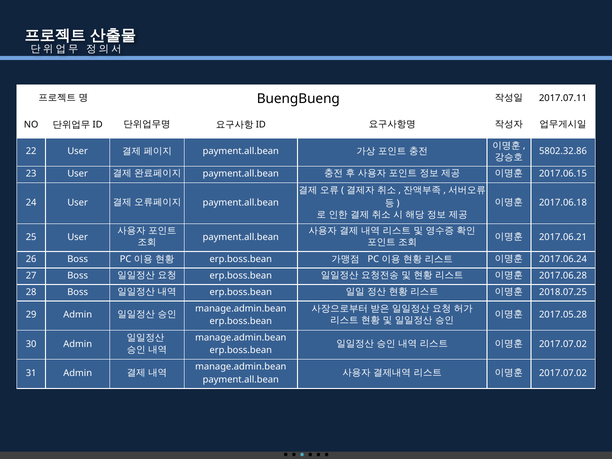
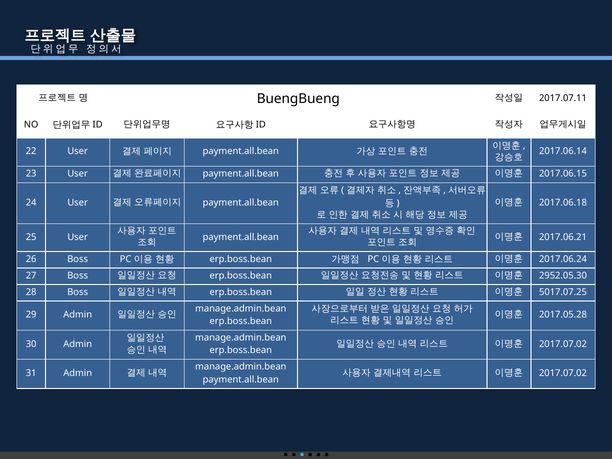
5802.32.86: 5802.32.86 -> 2017.06.14
2017.06.28: 2017.06.28 -> 2952.05.30
2018.07.25: 2018.07.25 -> 5017.07.25
